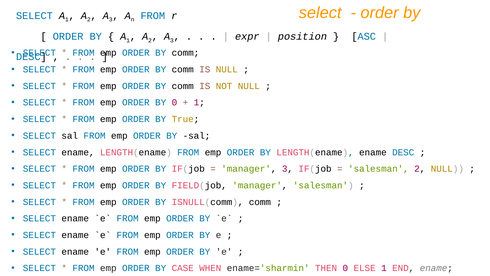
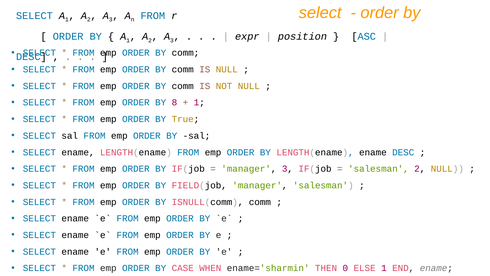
BY 0: 0 -> 8
